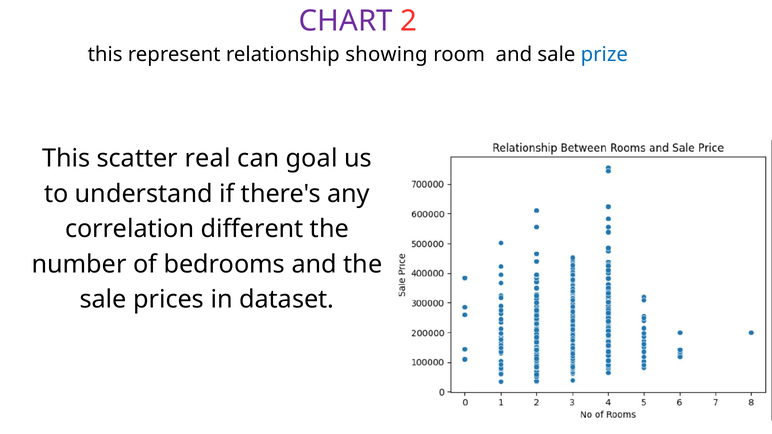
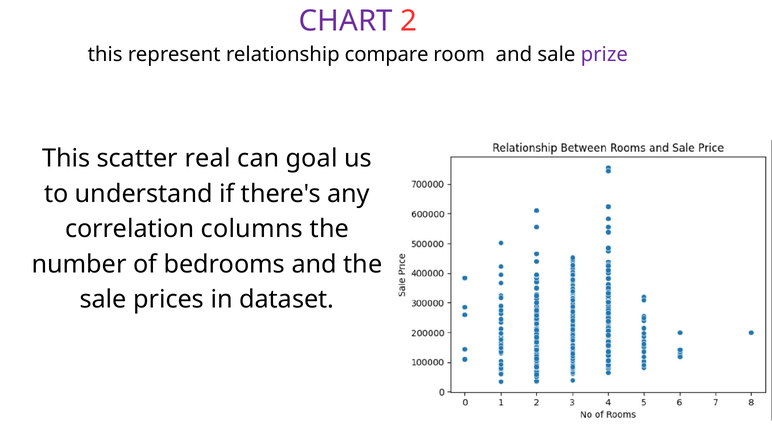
showing: showing -> compare
prize colour: blue -> purple
different: different -> columns
